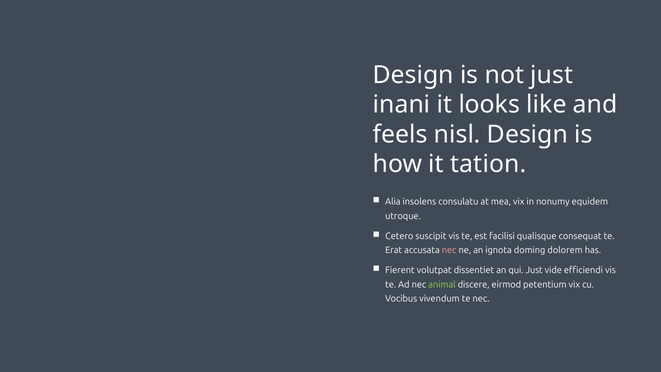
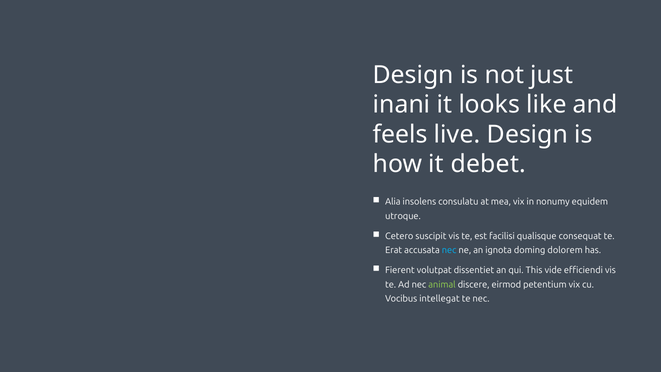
nisl: nisl -> live
tation: tation -> debet
nec at (449, 250) colour: pink -> light blue
qui Just: Just -> This
vivendum: vivendum -> intellegat
